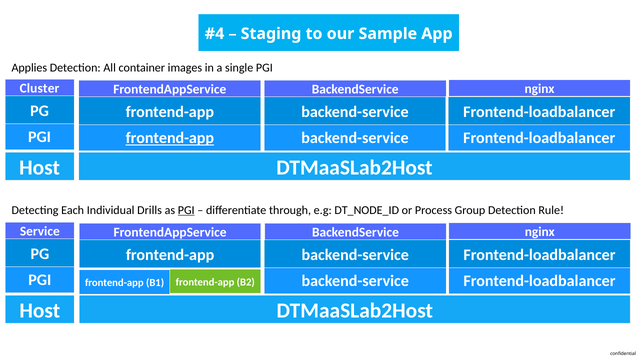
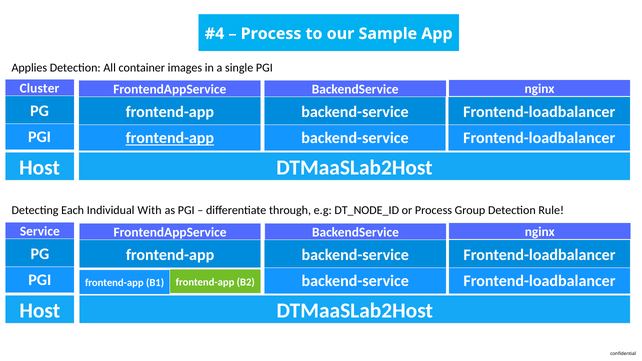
Staging at (271, 34): Staging -> Process
Drills: Drills -> With
PGI at (186, 210) underline: present -> none
